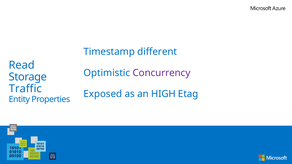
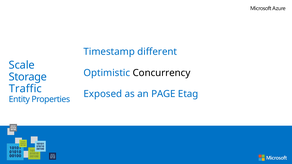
Read: Read -> Scale
Concurrency colour: purple -> black
HIGH: HIGH -> PAGE
